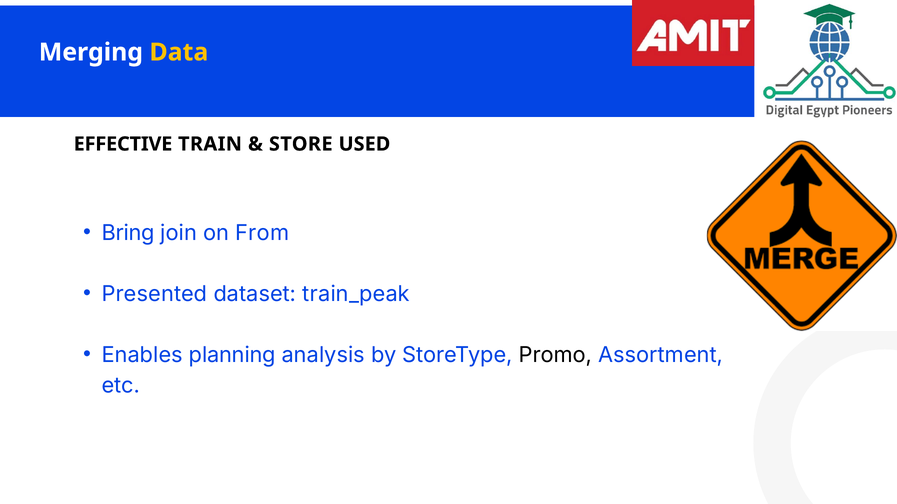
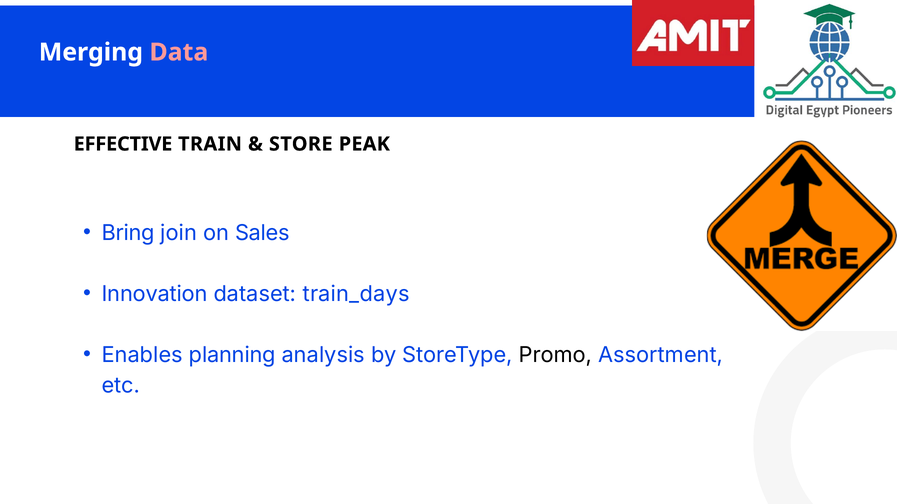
Data colour: yellow -> pink
USED: USED -> PEAK
From: From -> Sales
Presented: Presented -> Innovation
train_peak: train_peak -> train_days
